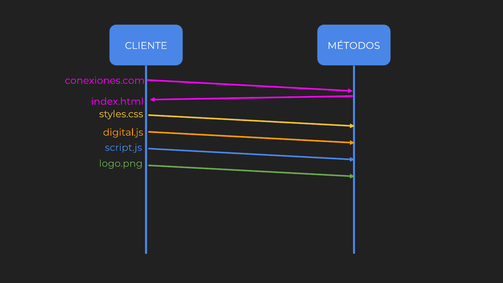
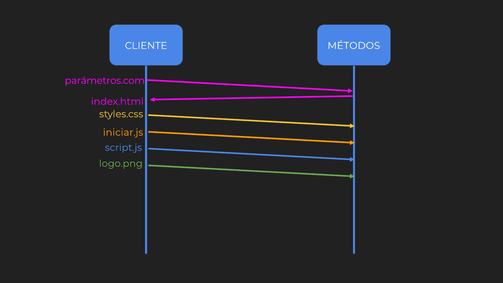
conexiones.com: conexiones.com -> parámetros.com
digital.js: digital.js -> iniciar.js
